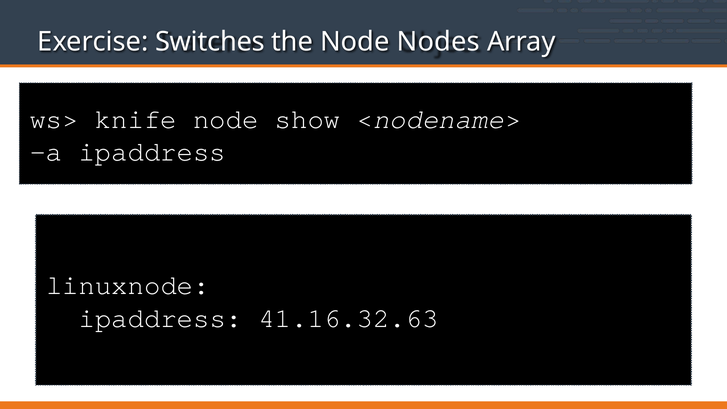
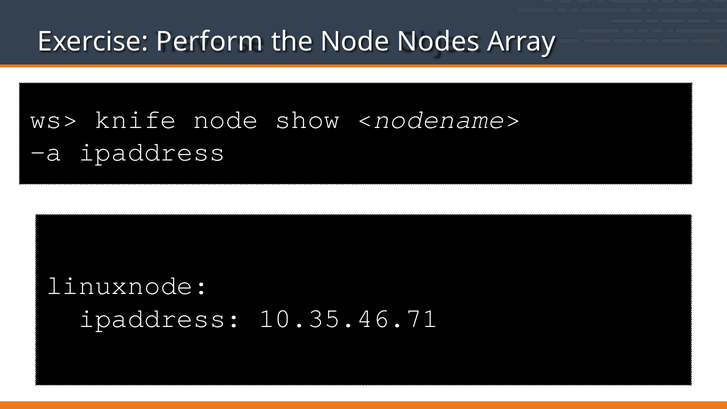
Switches: Switches -> Perform
41.16.32.63: 41.16.32.63 -> 10.35.46.71
